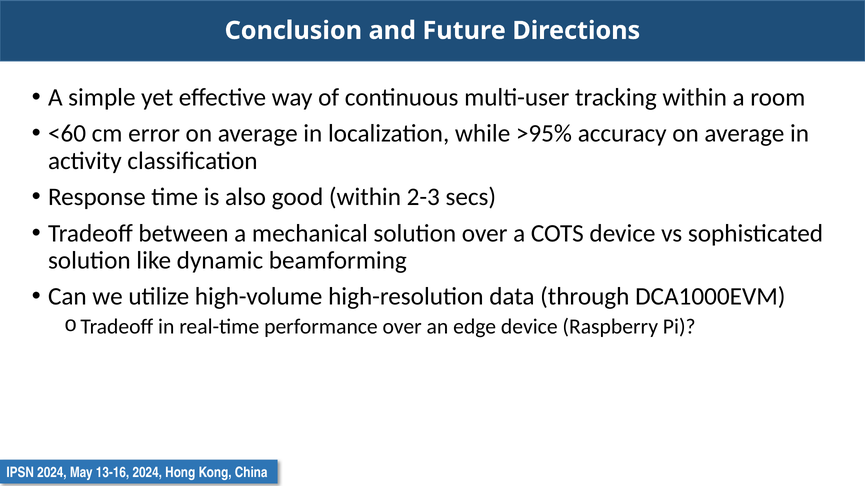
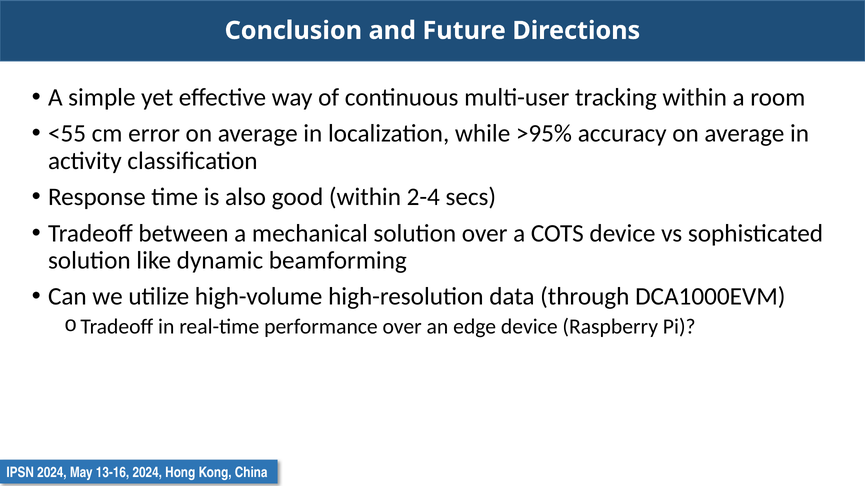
<60: <60 -> <55
2-3: 2-3 -> 2-4
